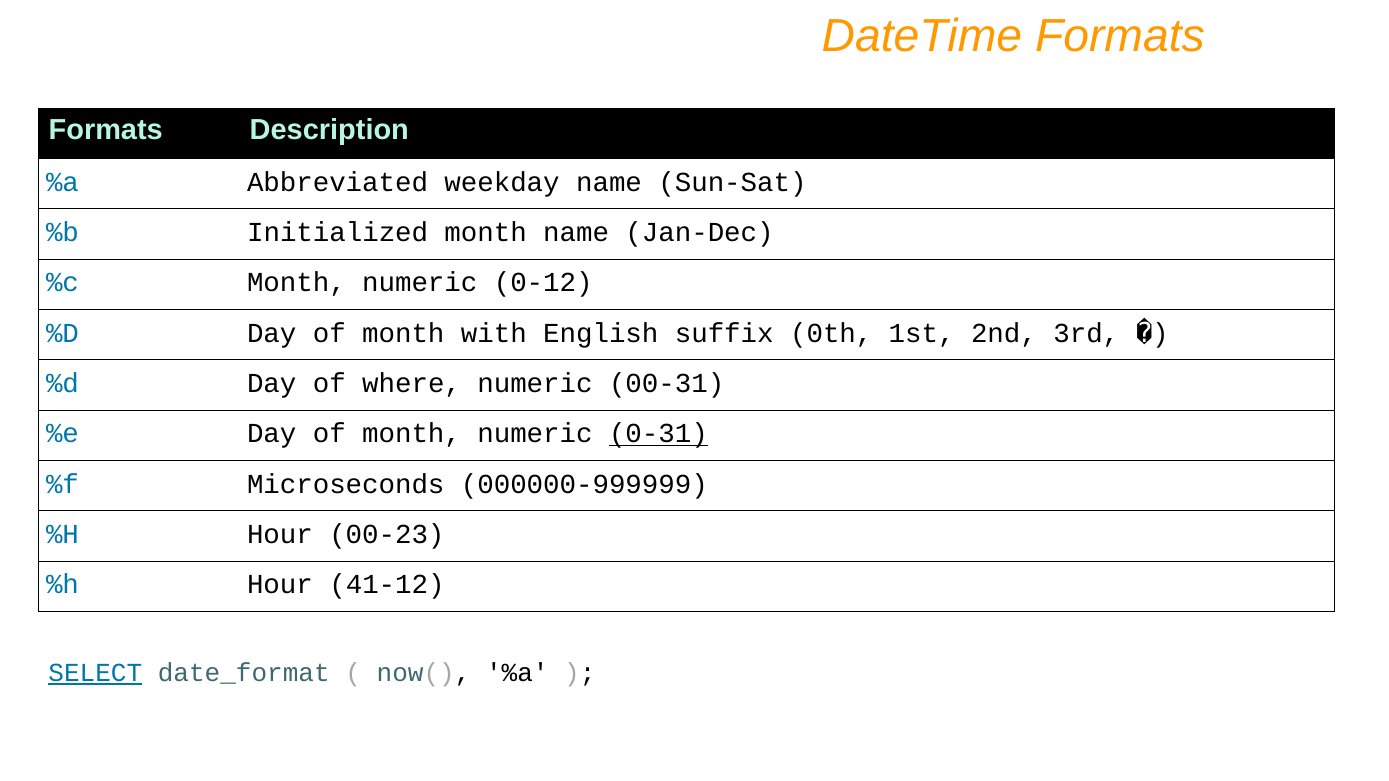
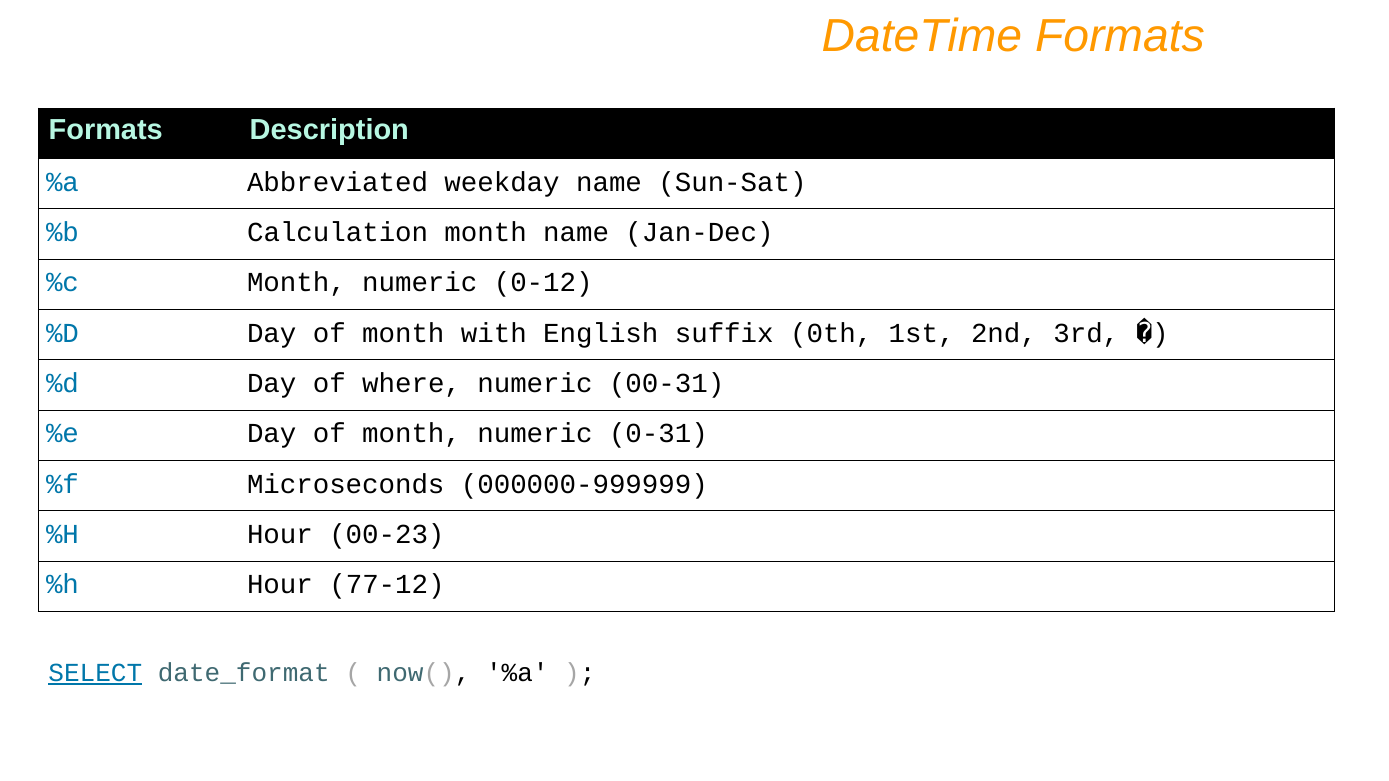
Initialized: Initialized -> Calculation
0-31 underline: present -> none
41-12: 41-12 -> 77-12
